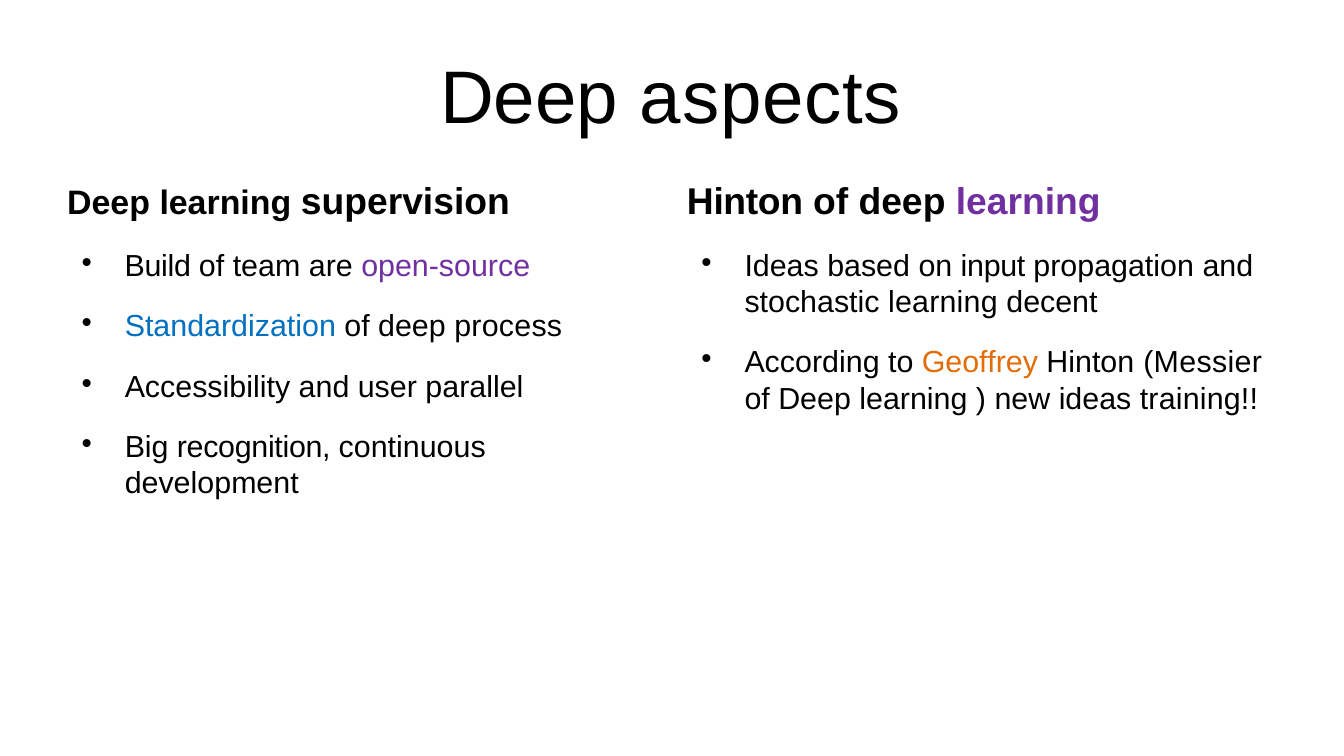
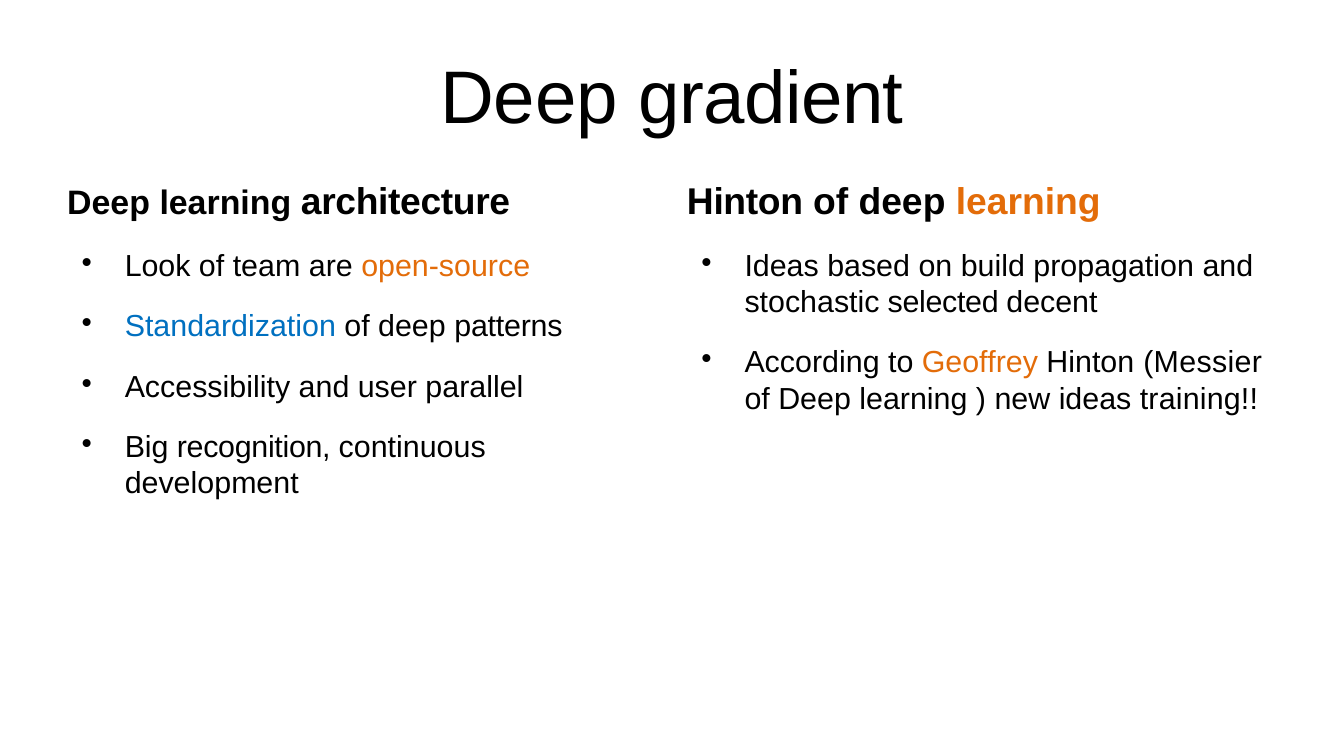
aspects: aspects -> gradient
learning at (1028, 202) colour: purple -> orange
supervision: supervision -> architecture
Build: Build -> Look
open-source colour: purple -> orange
input: input -> build
stochastic learning: learning -> selected
process: process -> patterns
